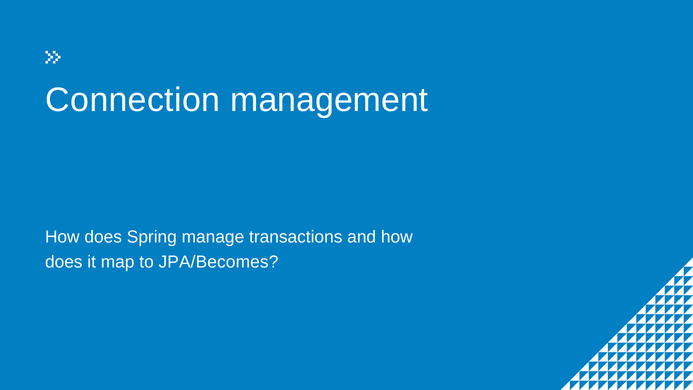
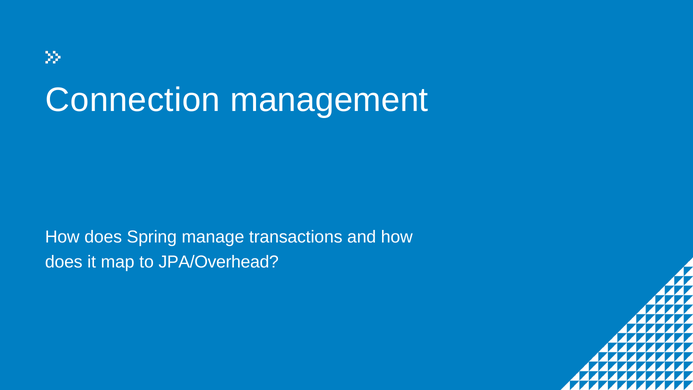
JPA/Becomes: JPA/Becomes -> JPA/Overhead
